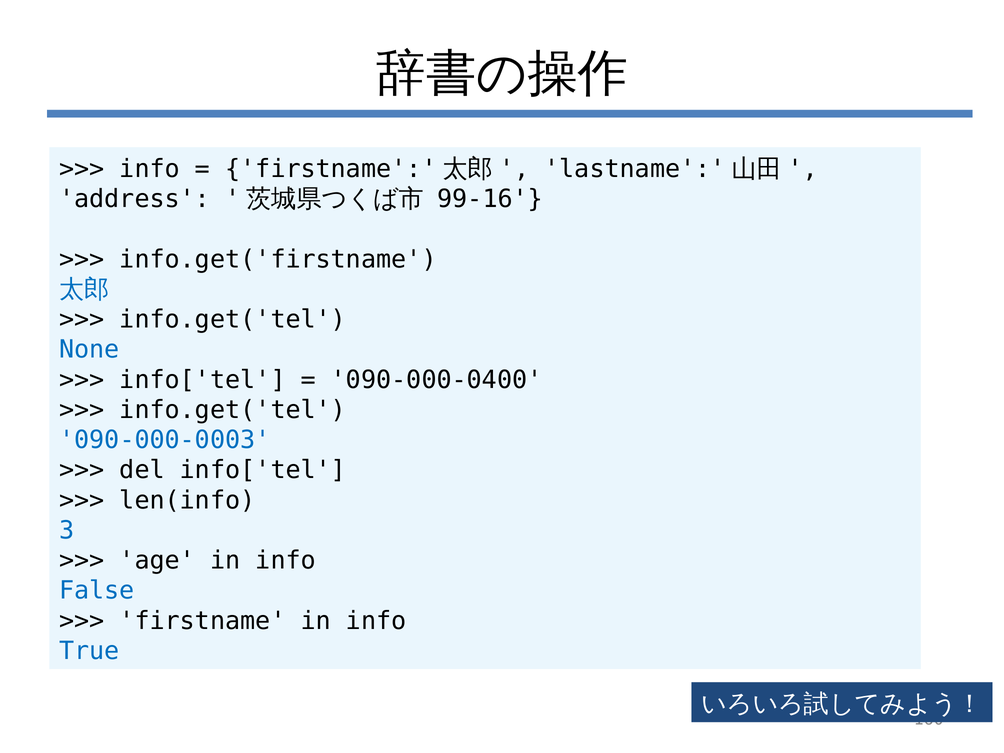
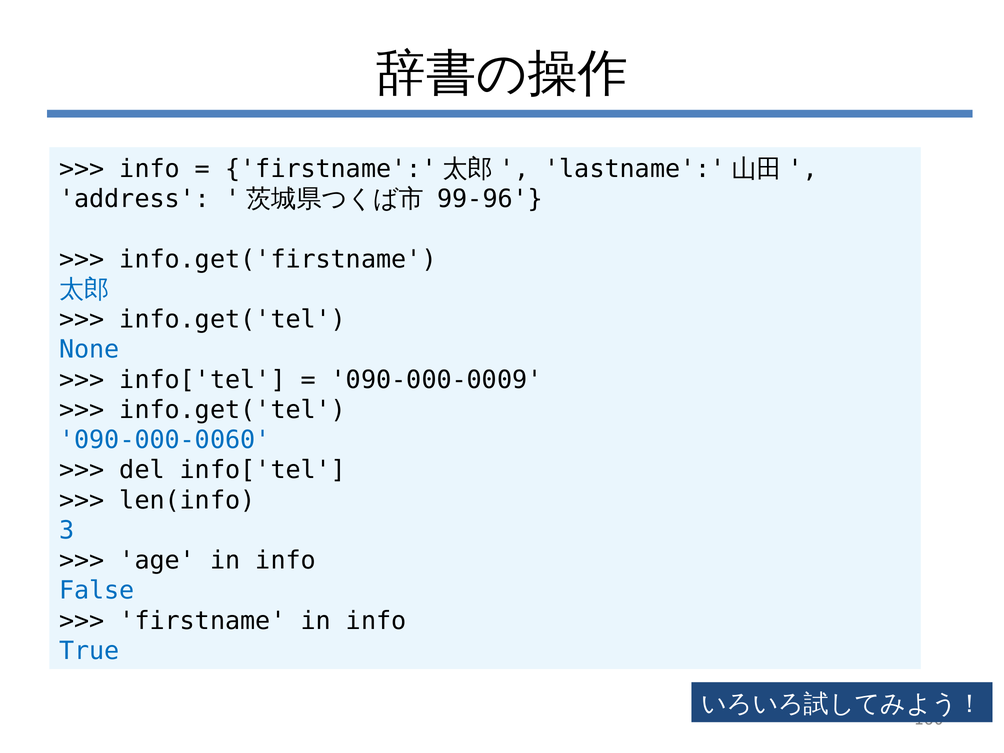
99-16: 99-16 -> 99-96
090-000-0400: 090-000-0400 -> 090-000-0009
090-000-0003: 090-000-0003 -> 090-000-0060
